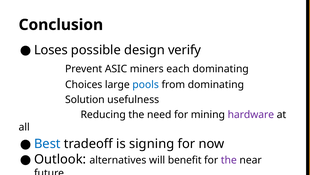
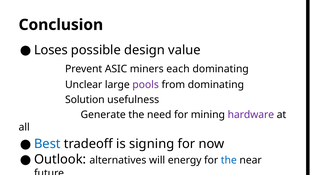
verify: verify -> value
Choices: Choices -> Unclear
pools colour: blue -> purple
Reducing: Reducing -> Generate
benefit: benefit -> energy
the at (229, 160) colour: purple -> blue
